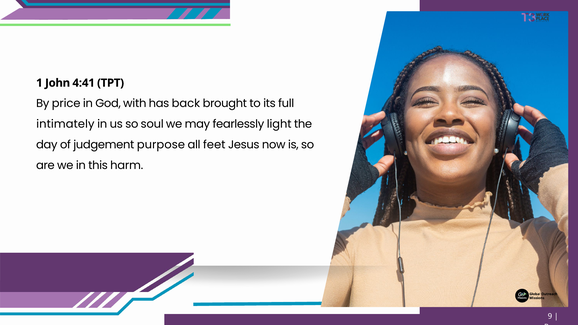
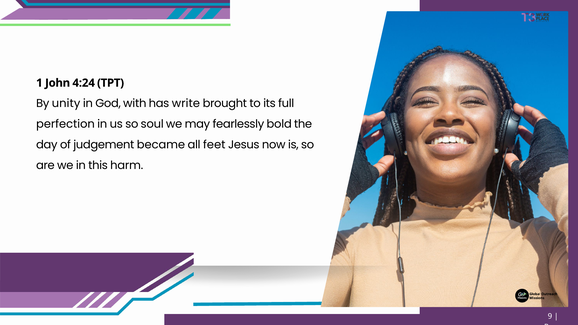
4:41: 4:41 -> 4:24
price: price -> unity
back: back -> write
intimately: intimately -> perfection
light: light -> bold
purpose: purpose -> became
